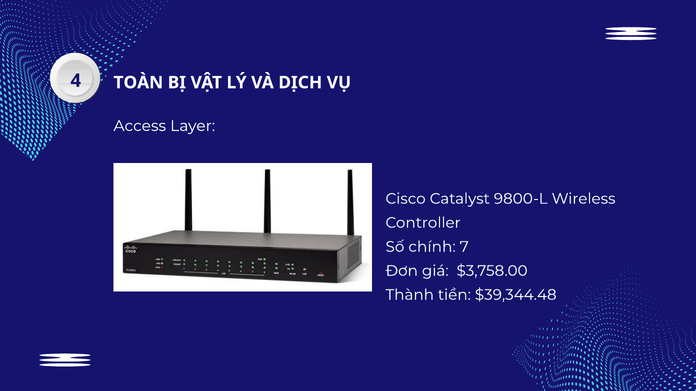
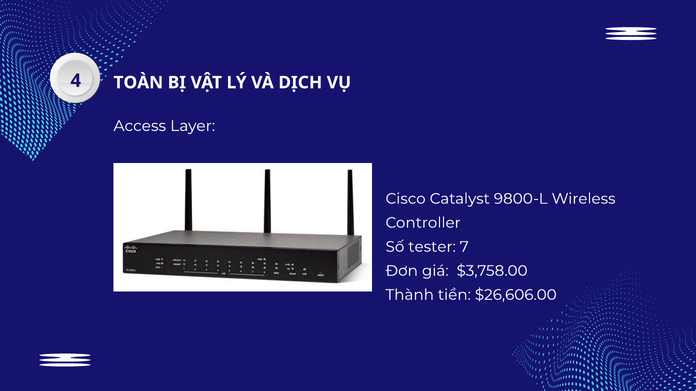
chính: chính -> tester
$39,344.48: $39,344.48 -> $26,606.00
